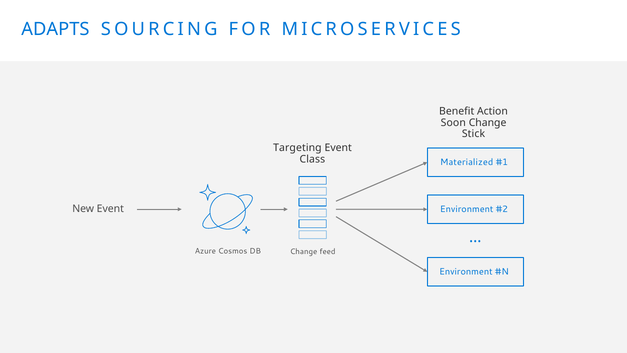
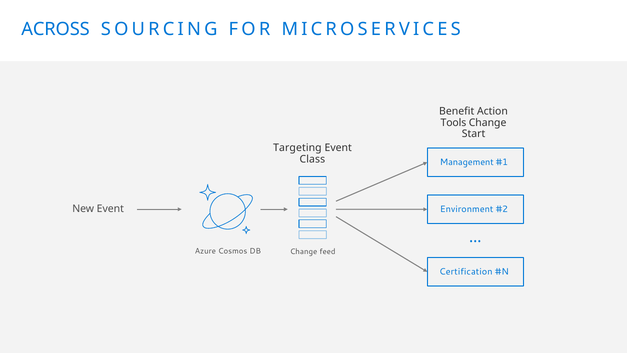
ADAPTS: ADAPTS -> ACROSS
Soon: Soon -> Tools
Stick: Stick -> Start
Materialized: Materialized -> Management
Environment at (466, 272): Environment -> Certification
